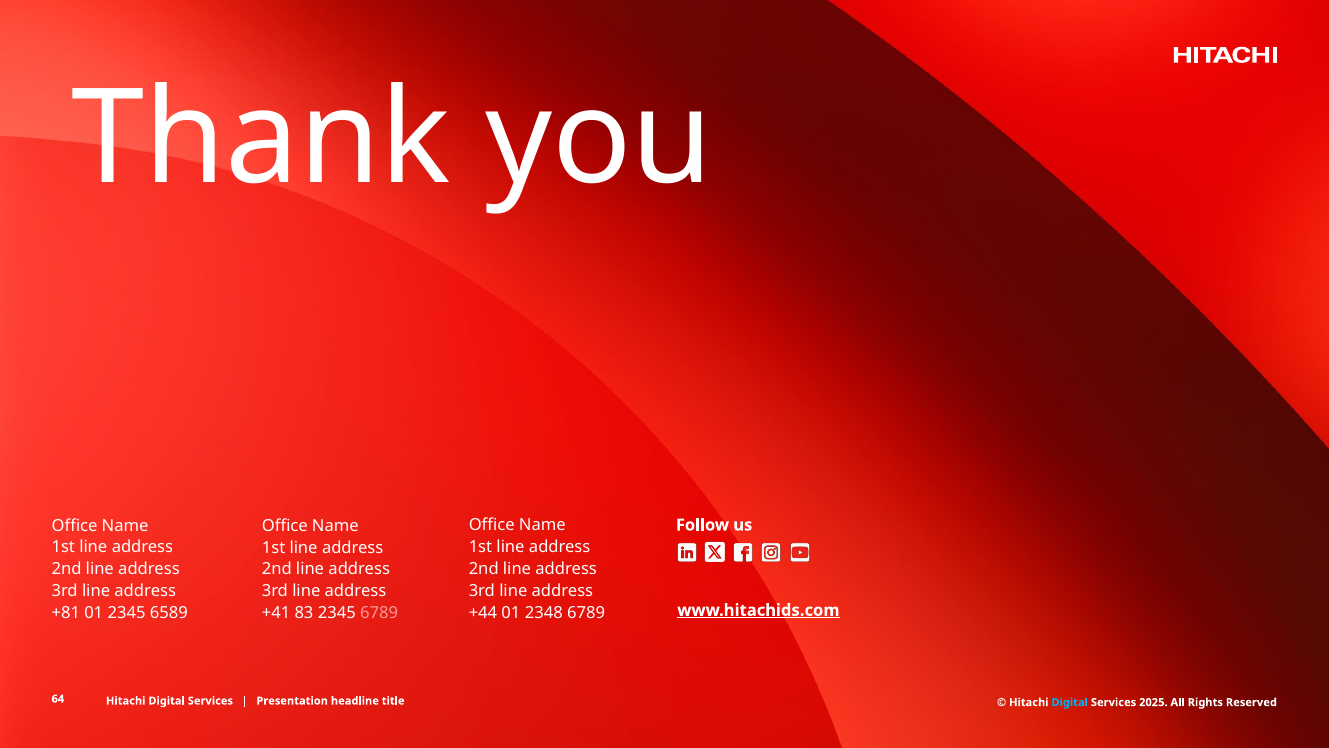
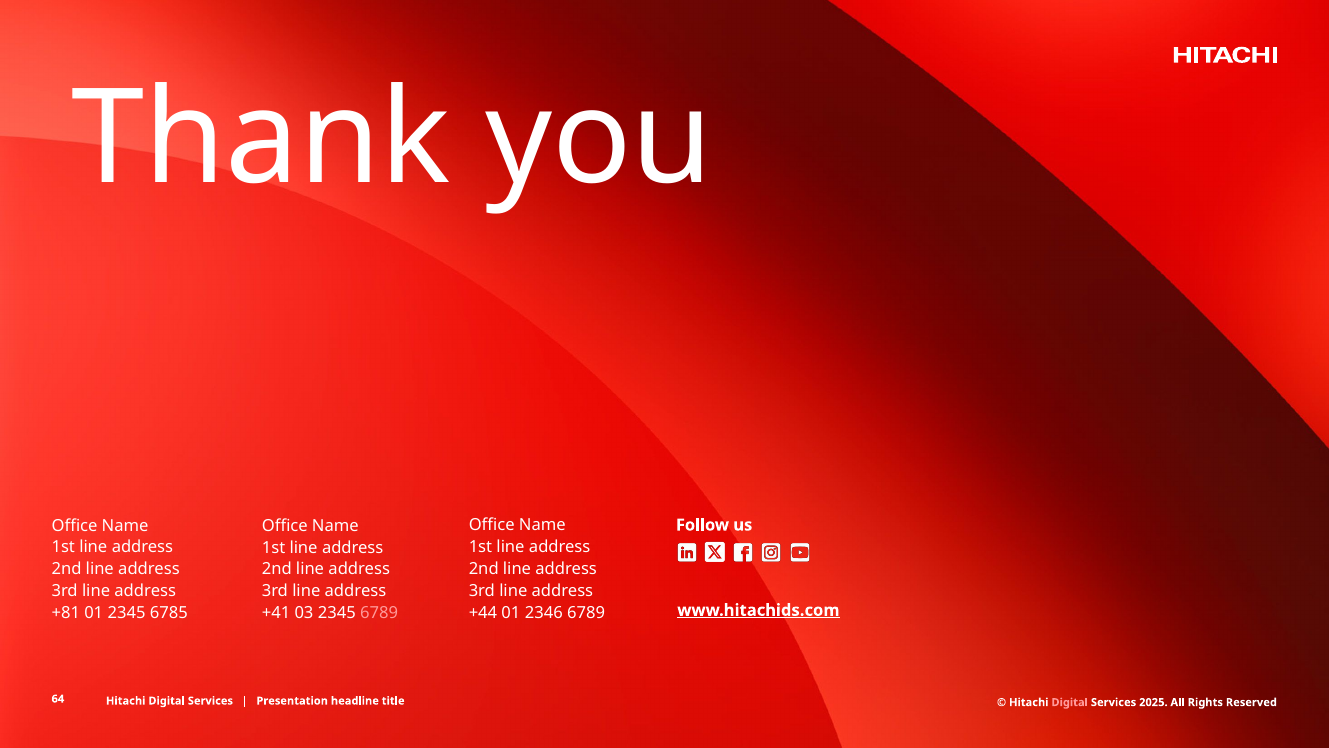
2348: 2348 -> 2346
6589: 6589 -> 6785
83: 83 -> 03
Digital at (1070, 702) colour: light blue -> pink
